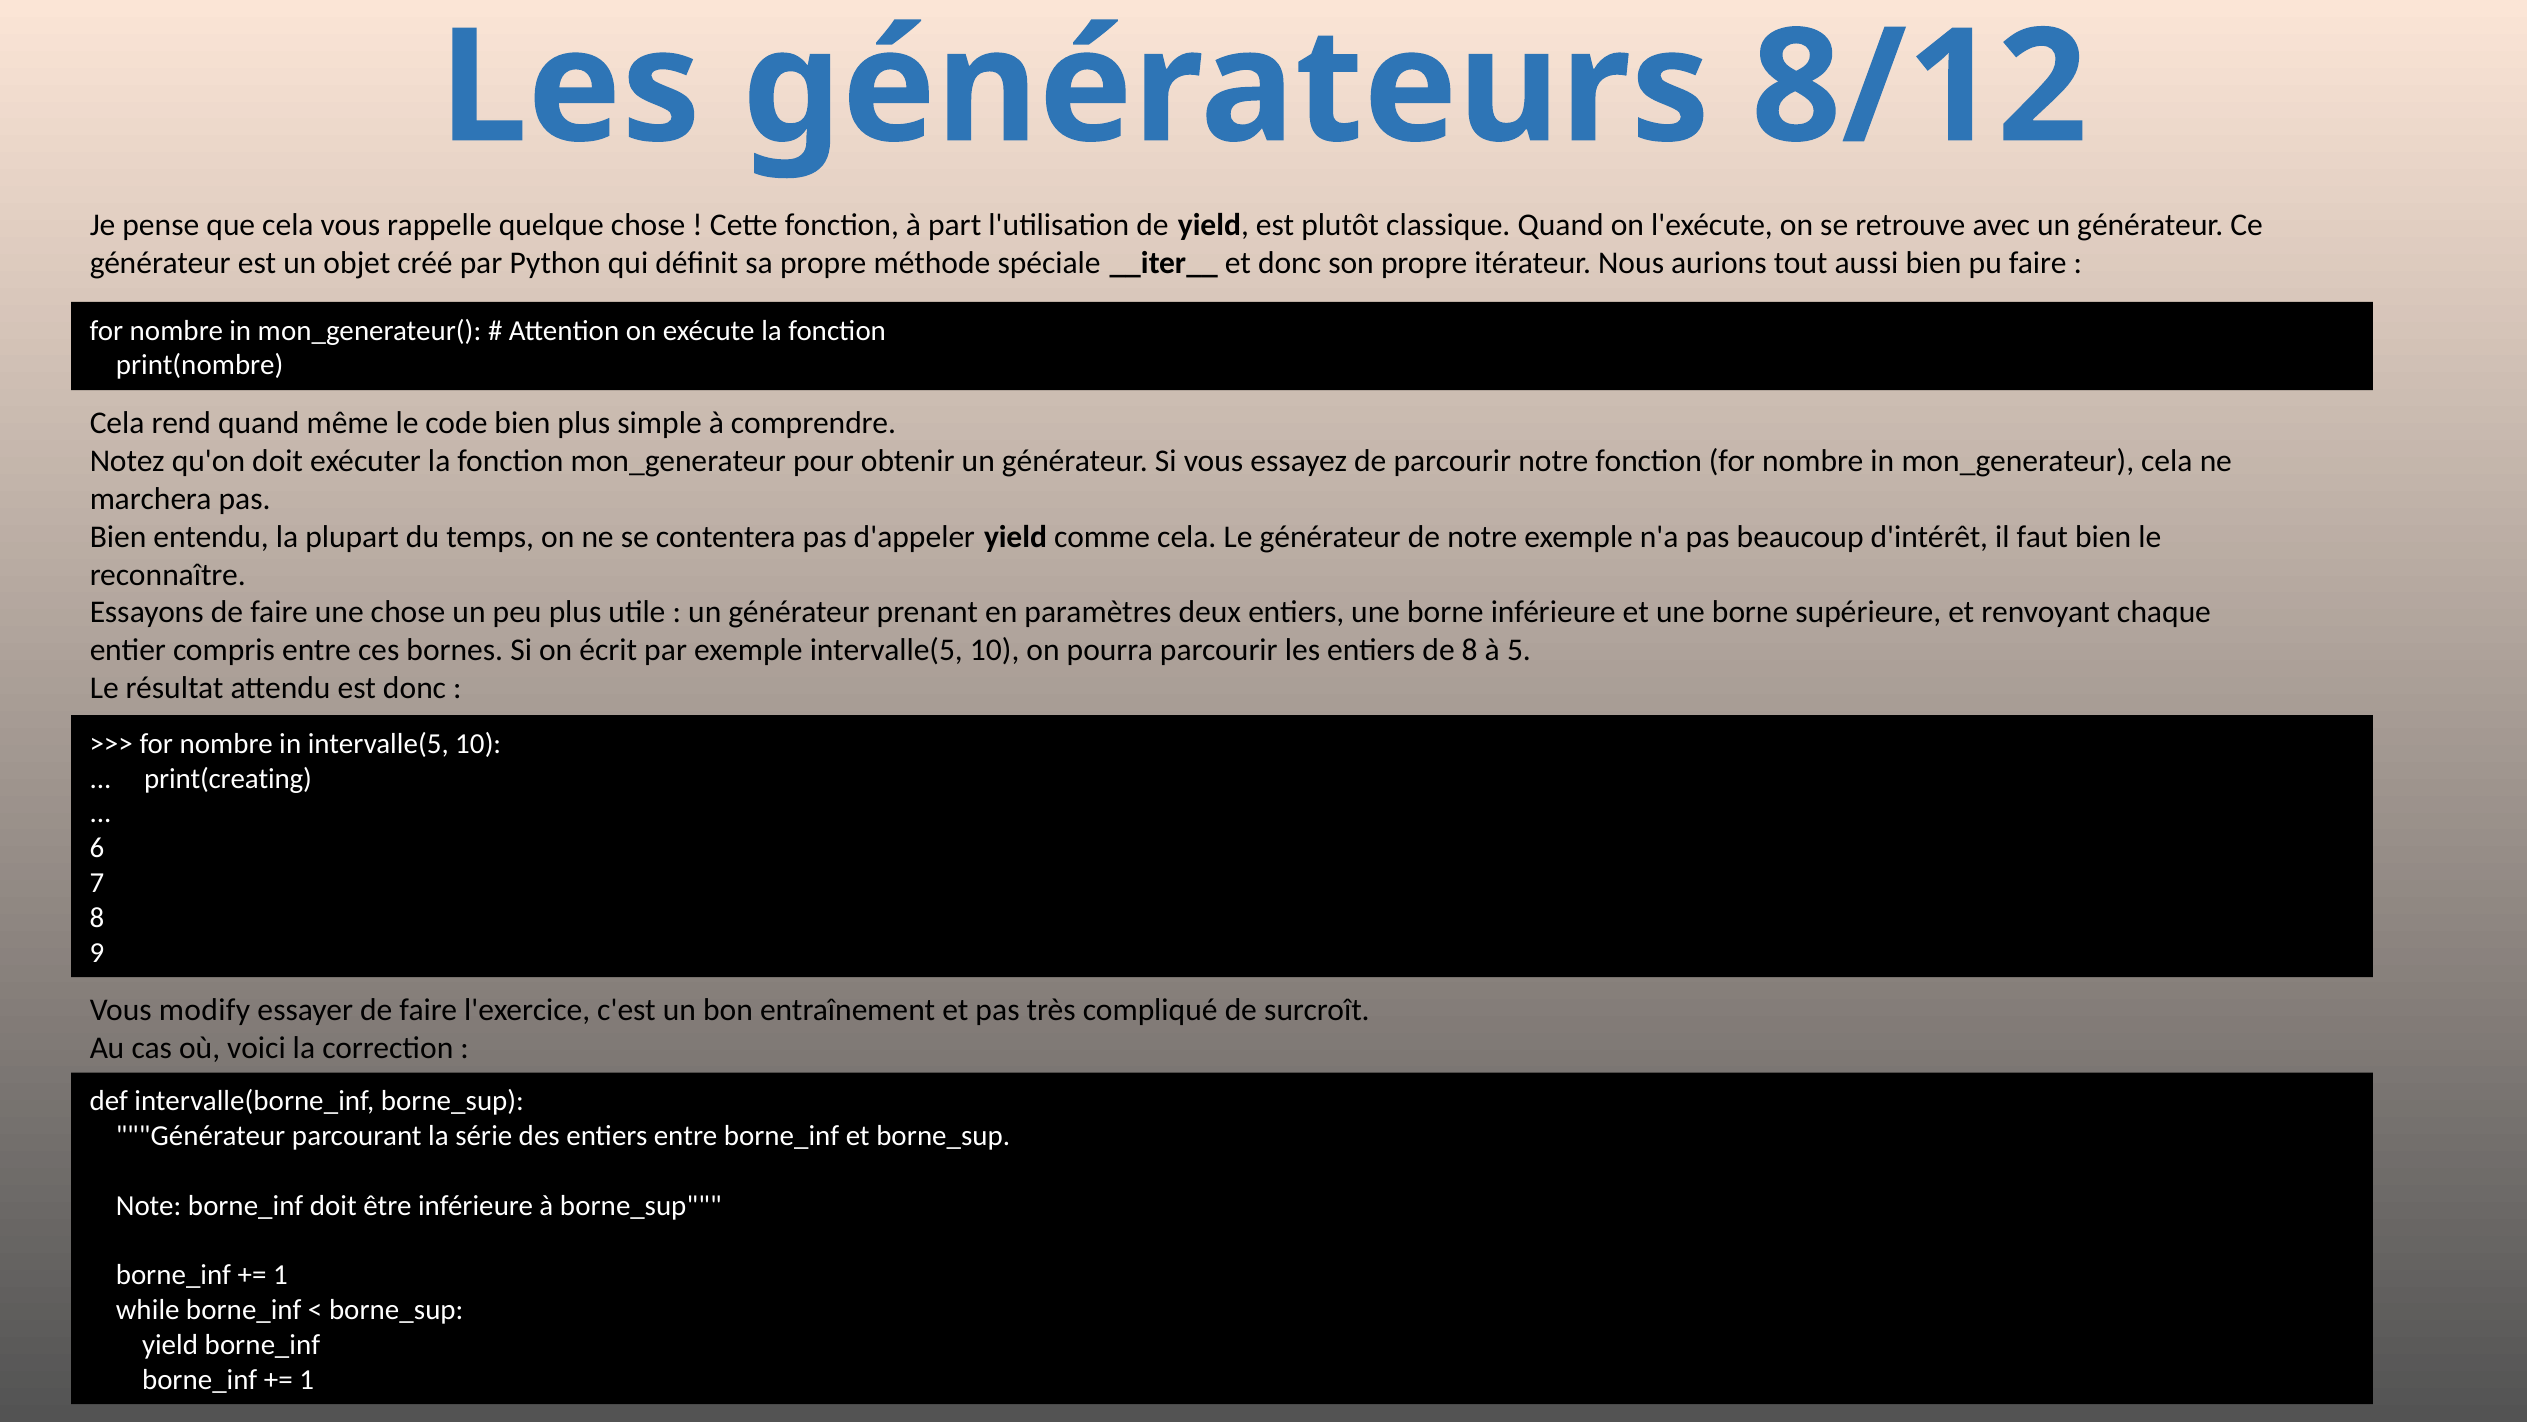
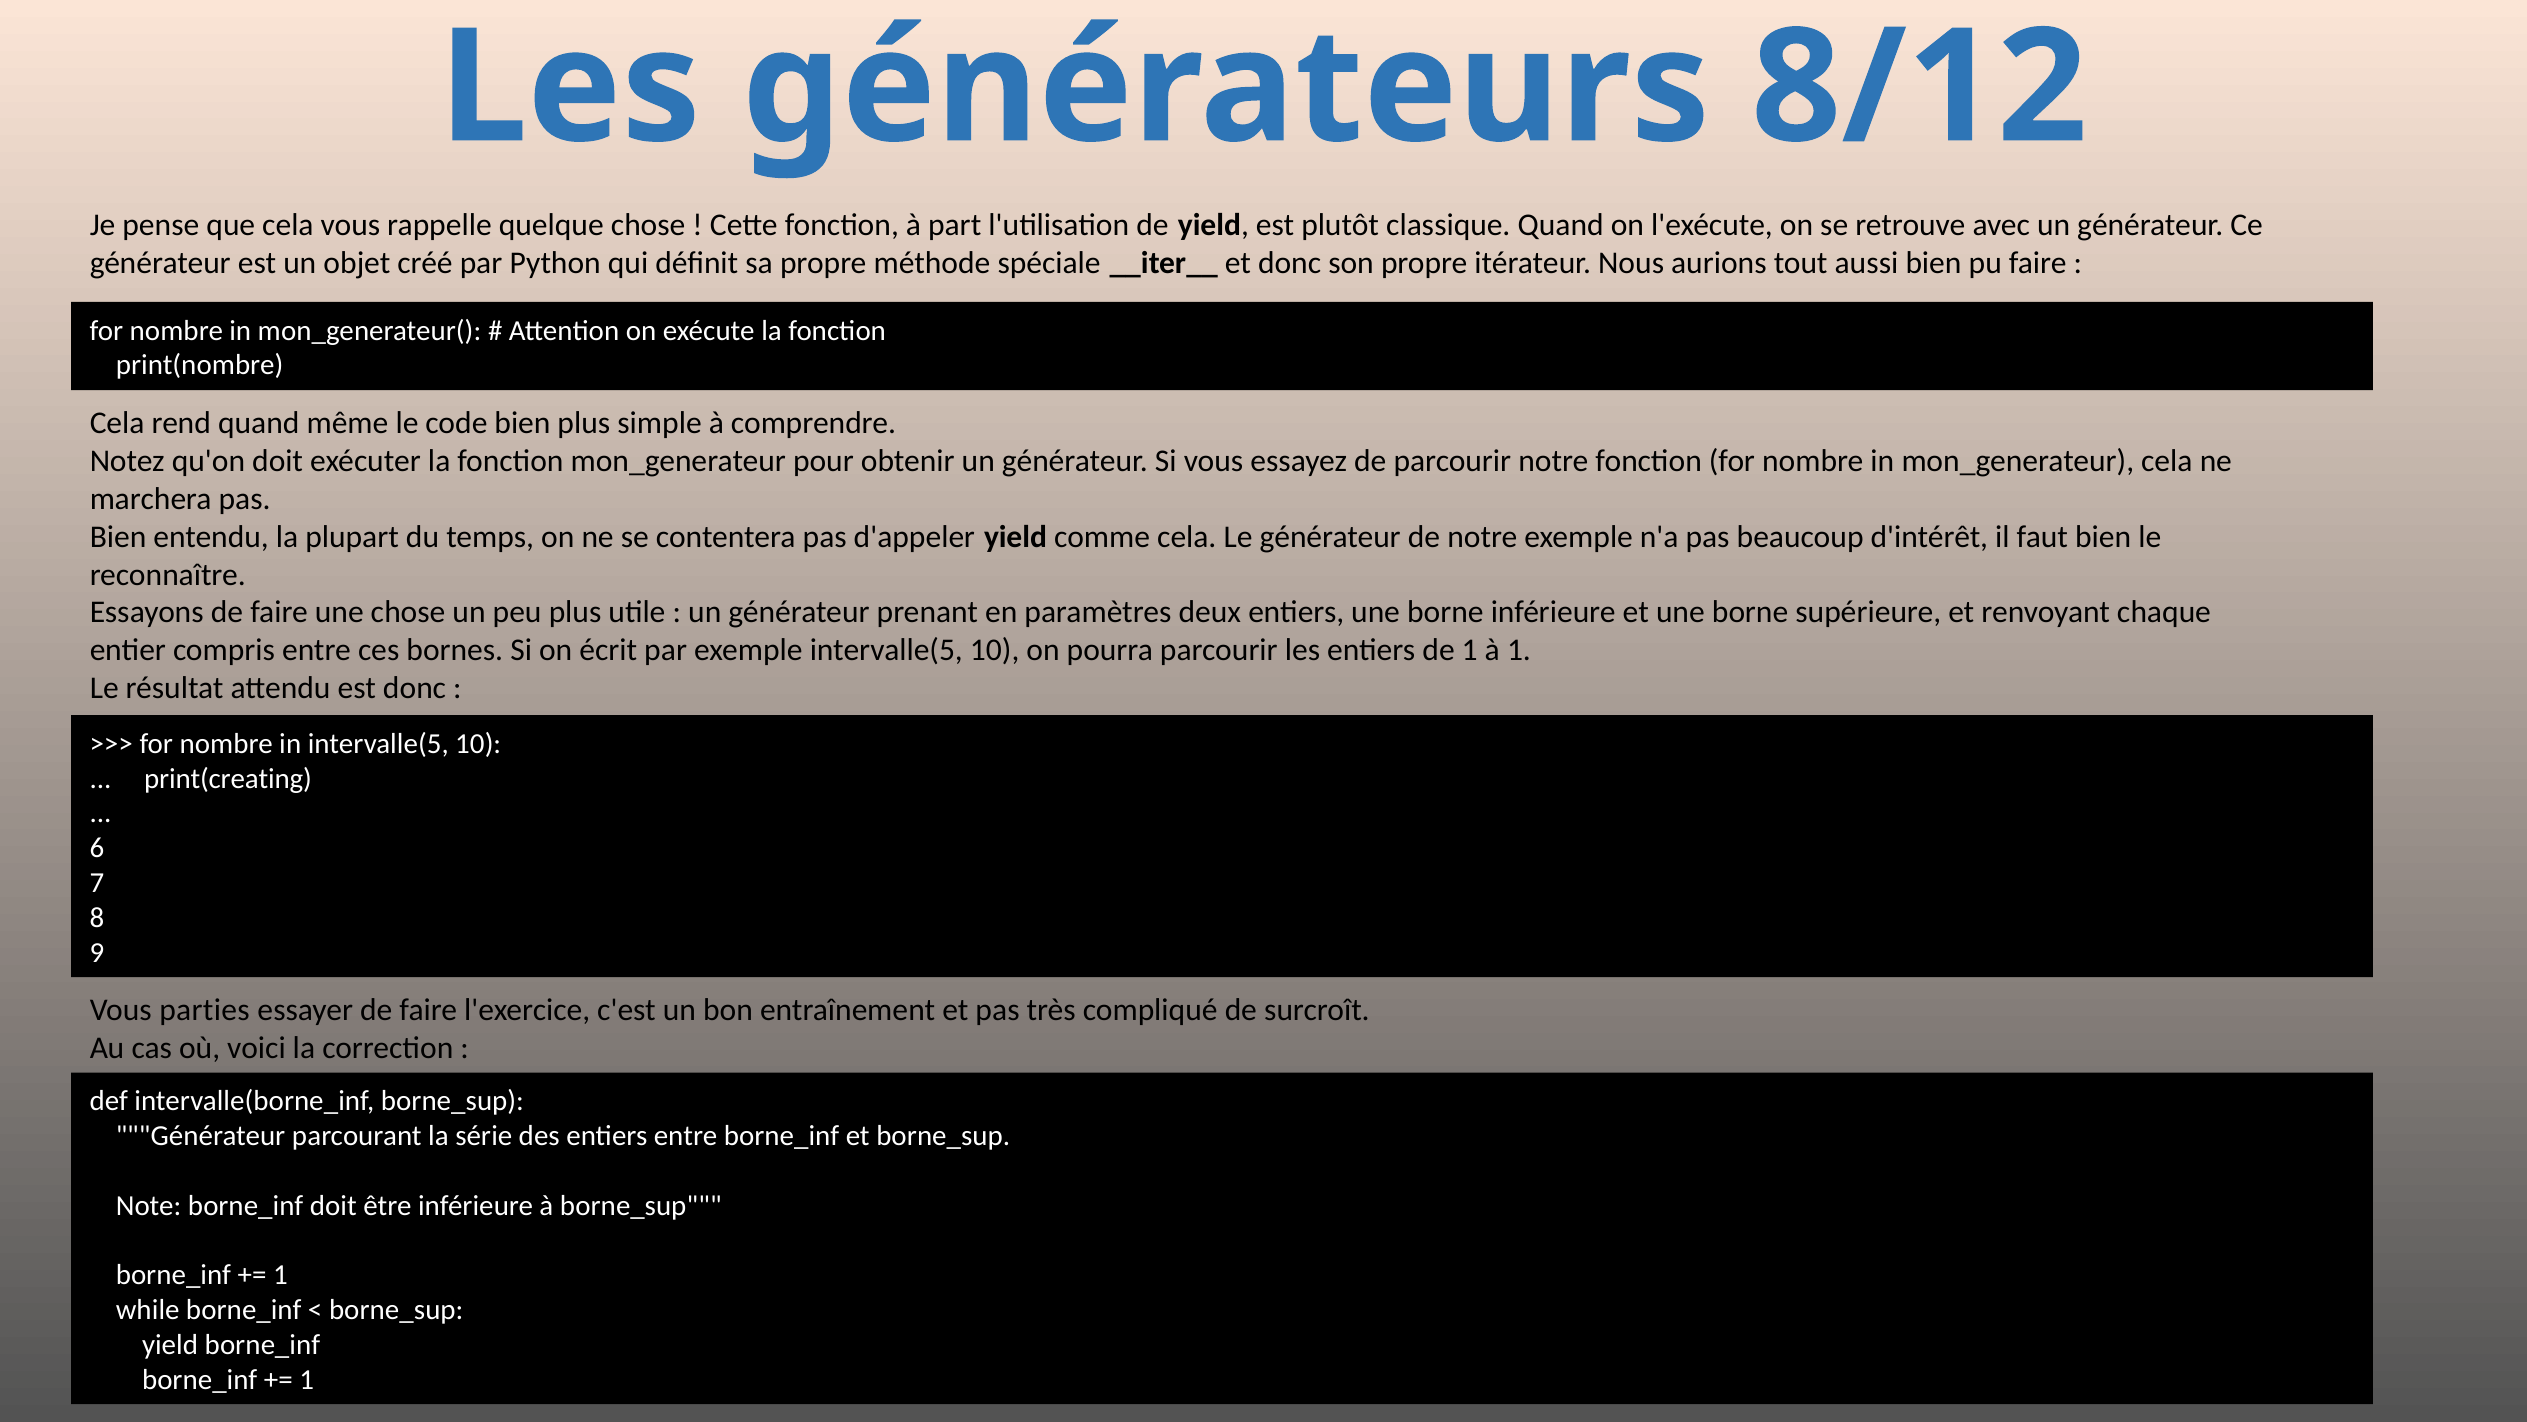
de 8: 8 -> 1
à 5: 5 -> 1
modify: modify -> parties
